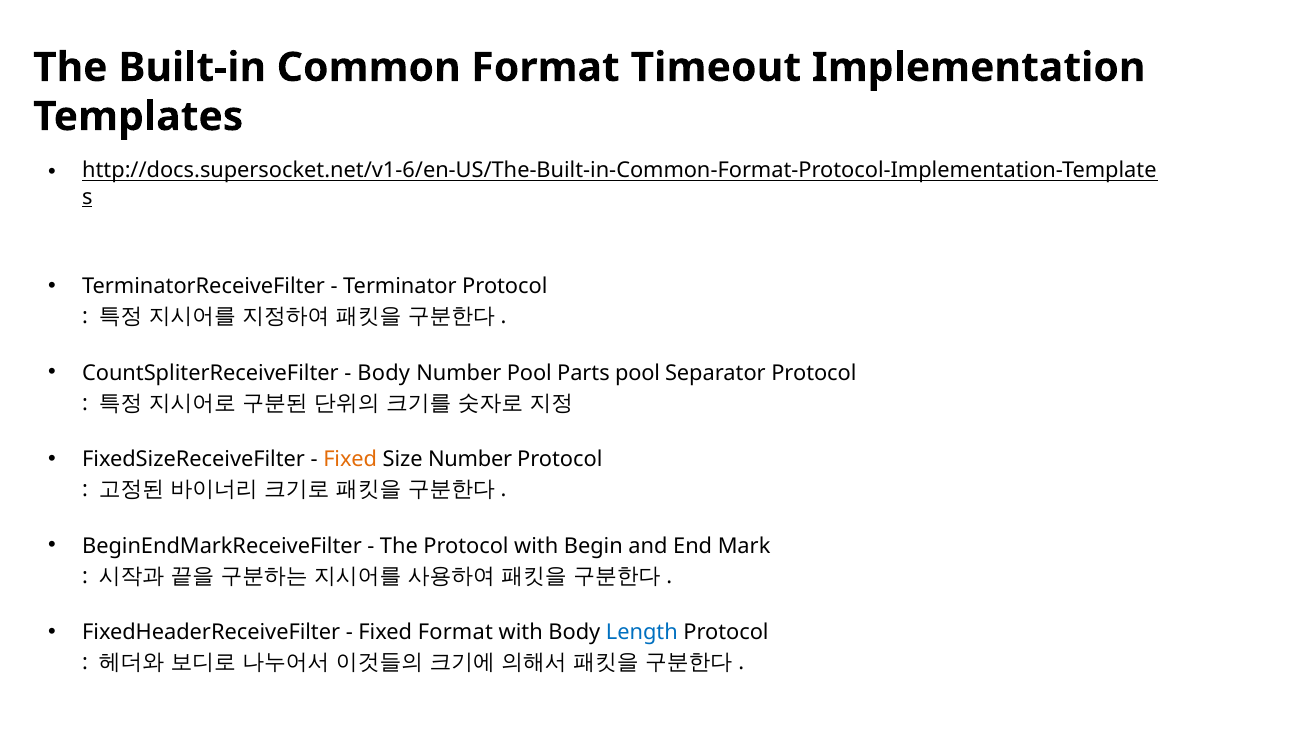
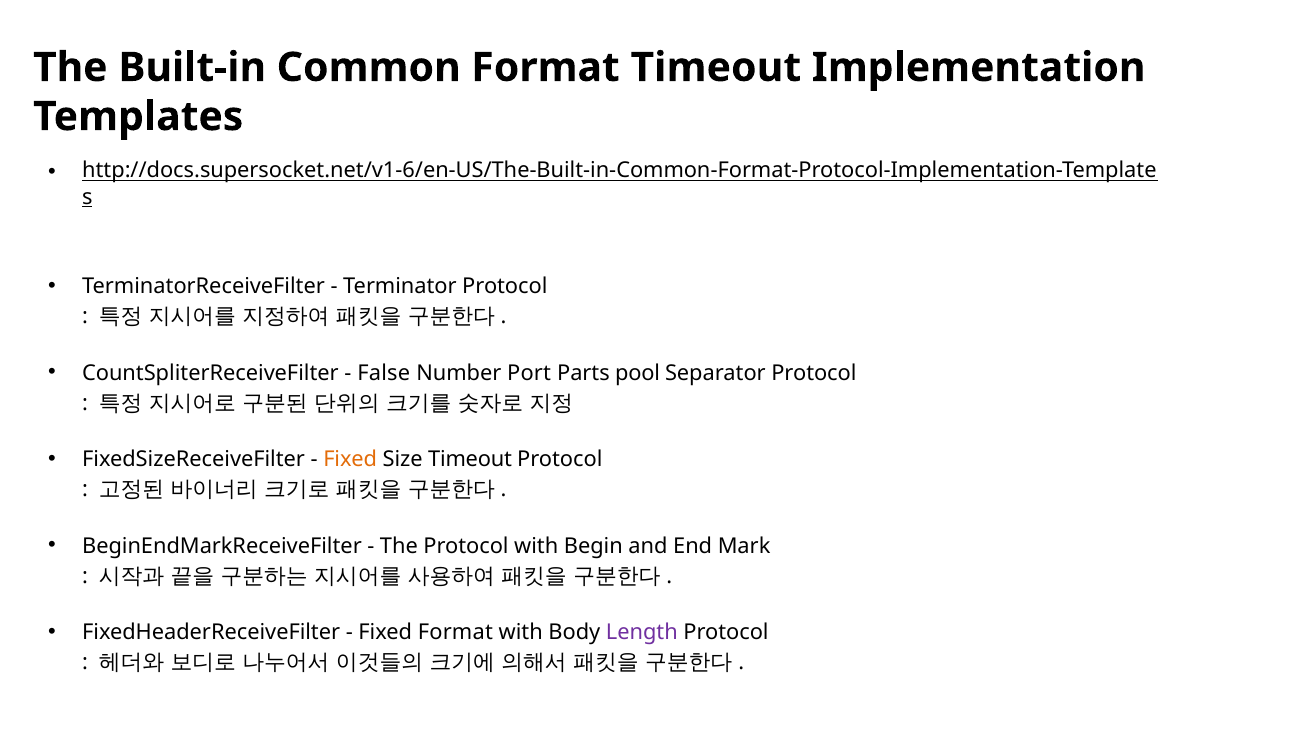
Body at (384, 373): Body -> False
Number Pool: Pool -> Port
Size Number: Number -> Timeout
Length colour: blue -> purple
